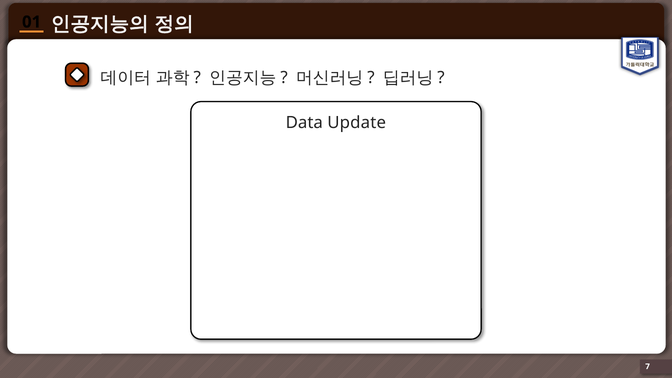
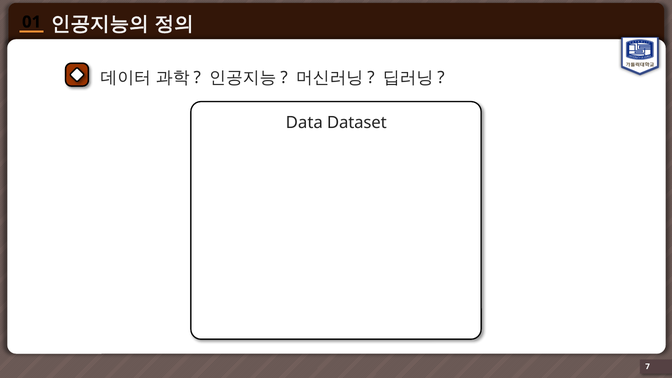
Update: Update -> Dataset
